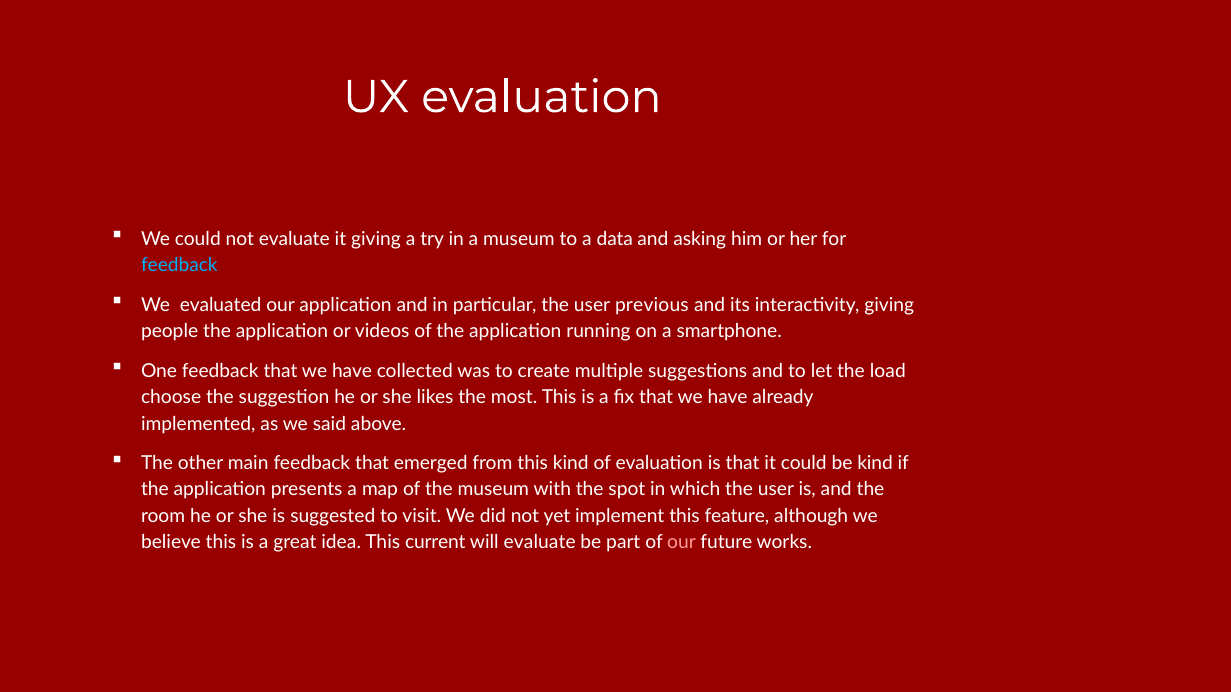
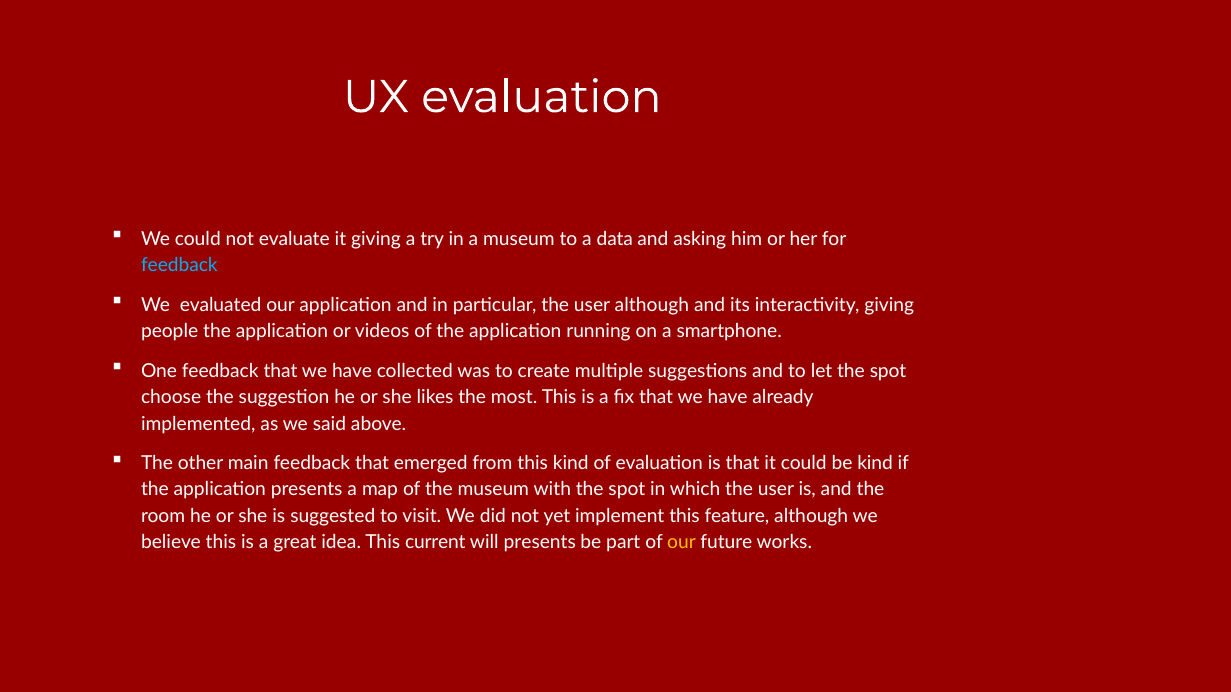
user previous: previous -> although
let the load: load -> spot
will evaluate: evaluate -> presents
our at (682, 543) colour: pink -> yellow
